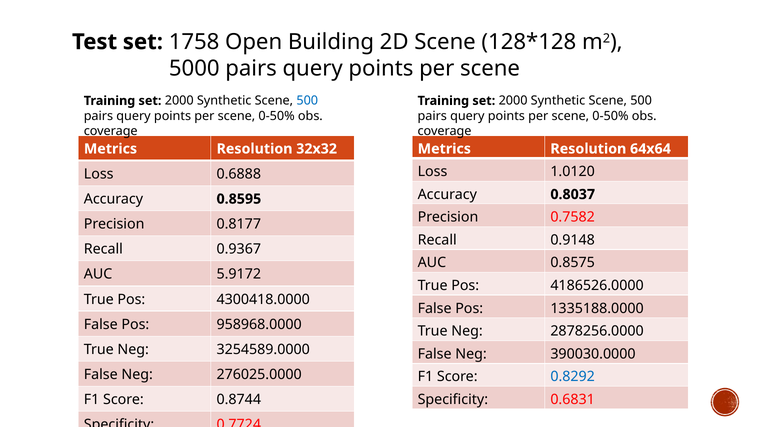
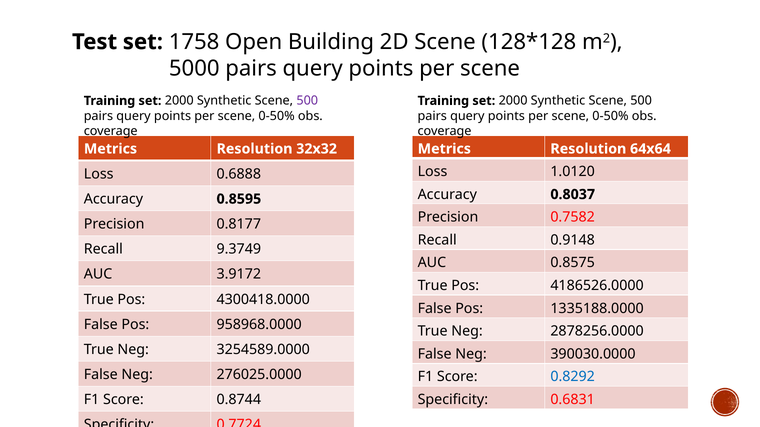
500 at (307, 101) colour: blue -> purple
0.9367: 0.9367 -> 9.3749
5.9172: 5.9172 -> 3.9172
